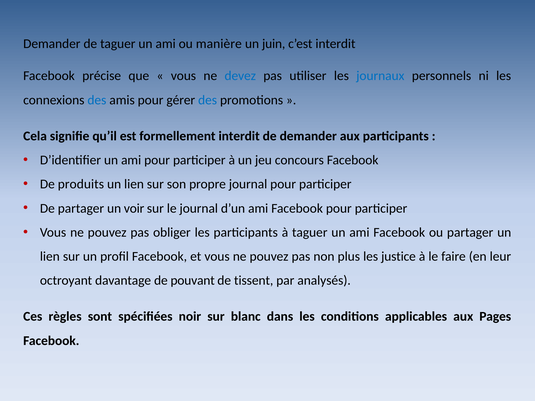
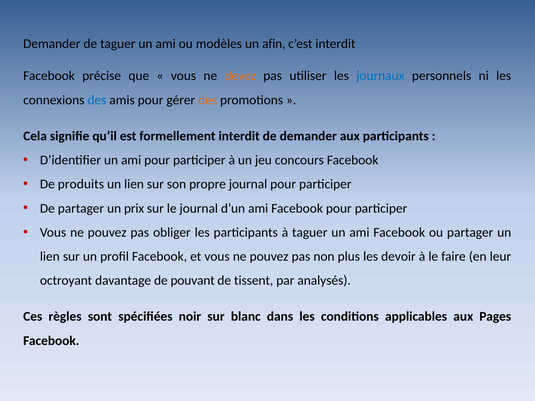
manière: manière -> modèles
juin: juin -> afin
devez colour: blue -> orange
des at (208, 100) colour: blue -> orange
voir: voir -> prix
justice: justice -> devoir
